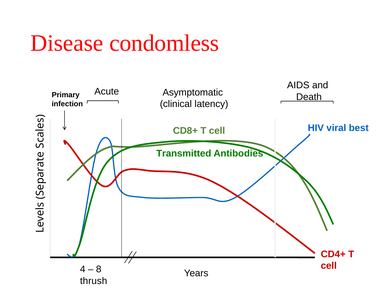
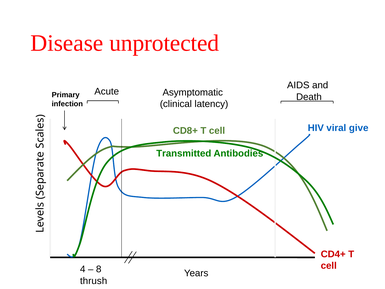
condomless: condomless -> unprotected
best: best -> give
